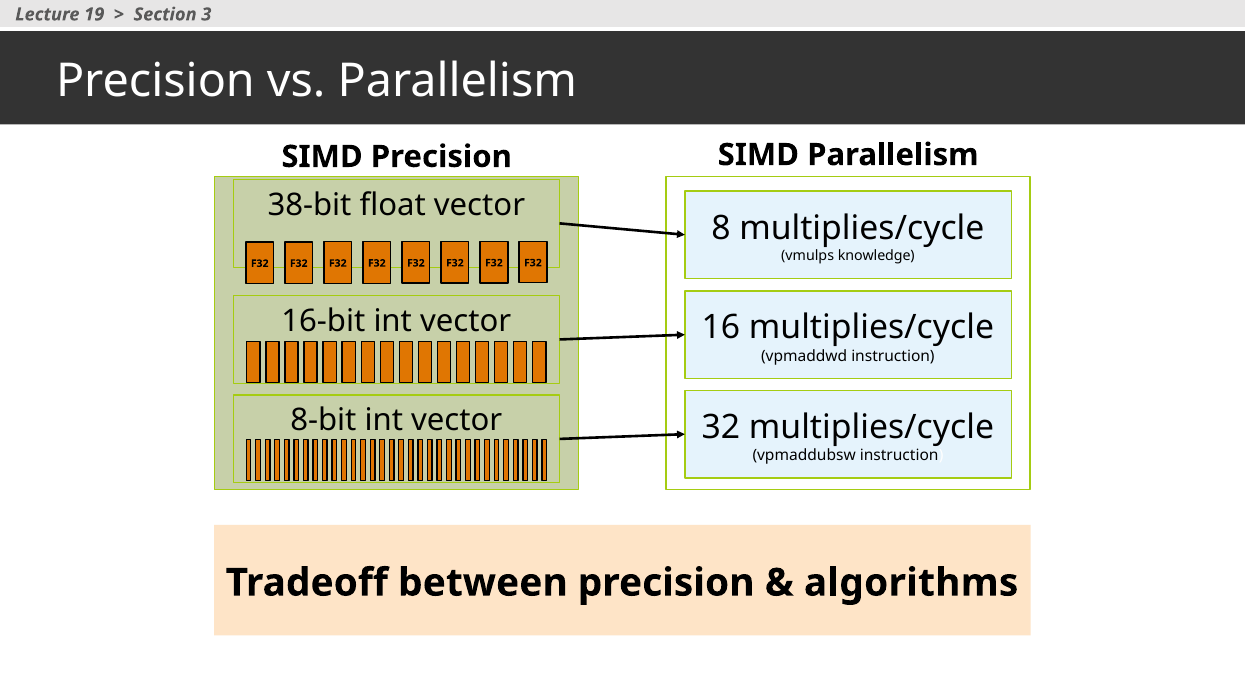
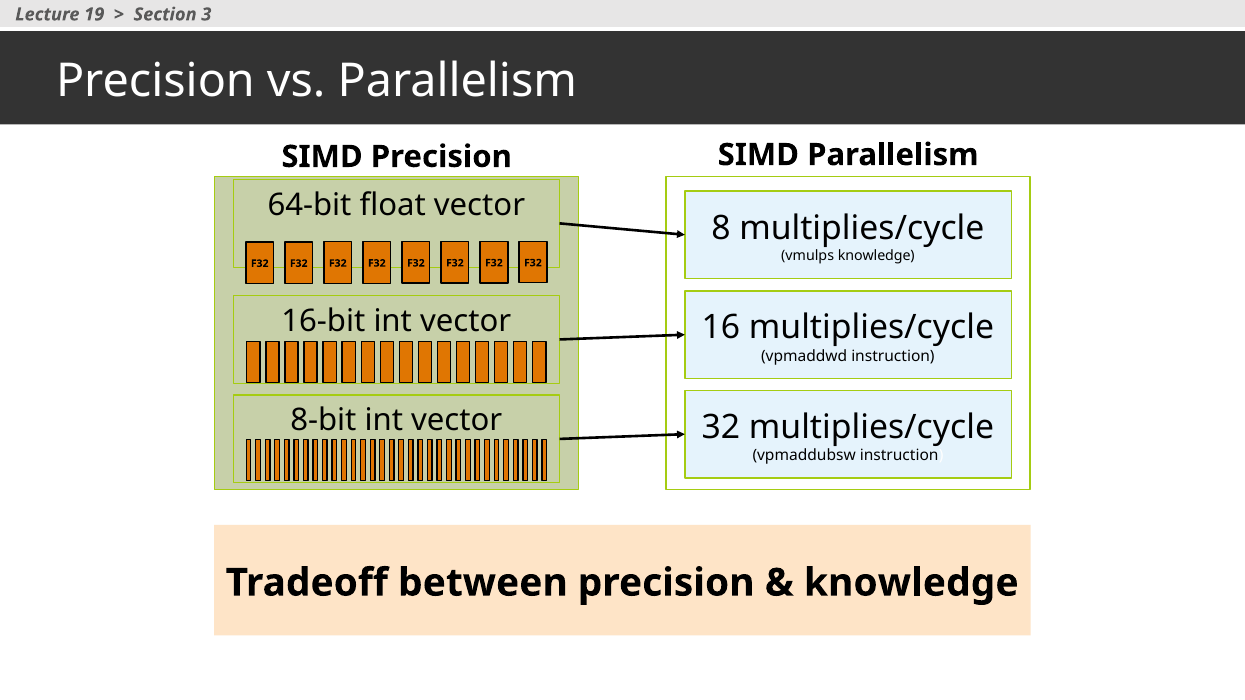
38-bit: 38-bit -> 64-bit
algorithms at (911, 583): algorithms -> knowledge
